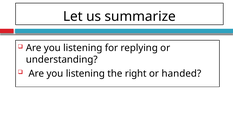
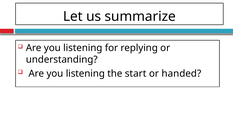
right: right -> start
